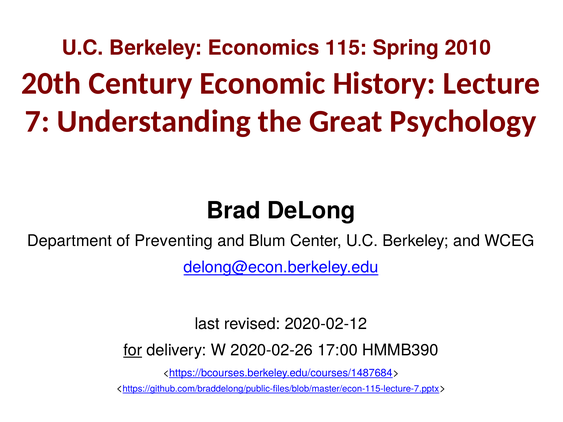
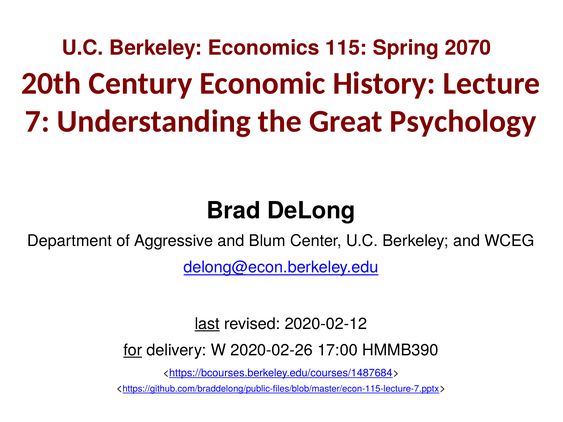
2010: 2010 -> 2070
Preventing: Preventing -> Aggressive
last underline: none -> present
